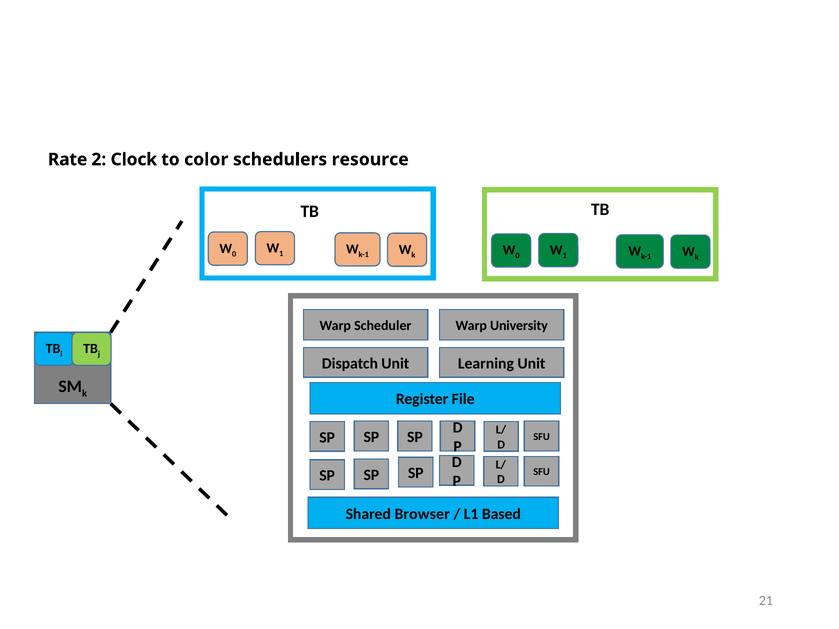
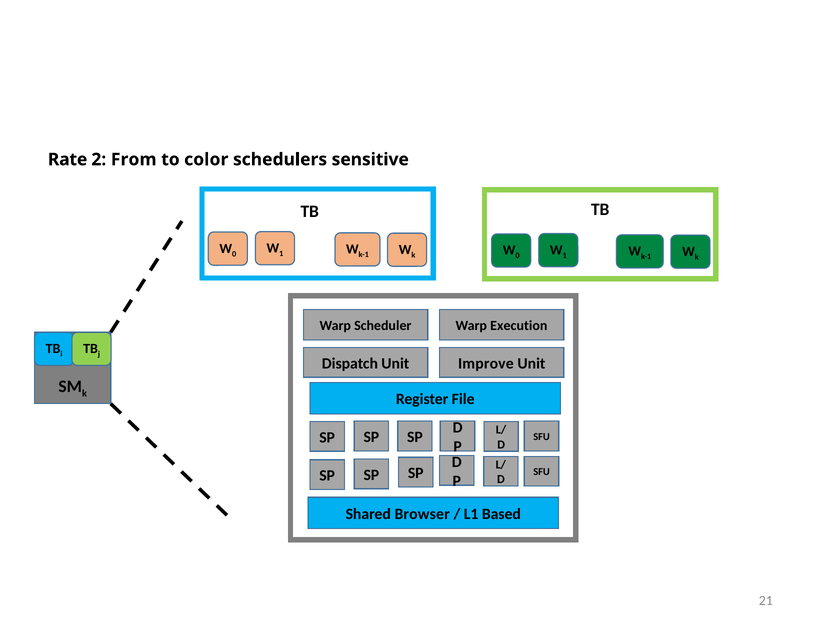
Clock: Clock -> From
resource: resource -> sensitive
University: University -> Execution
Learning: Learning -> Improve
